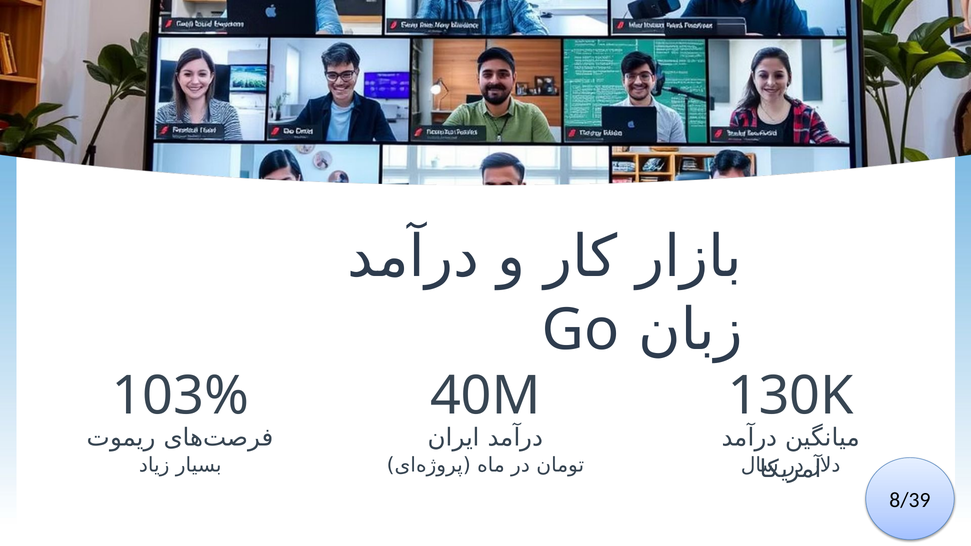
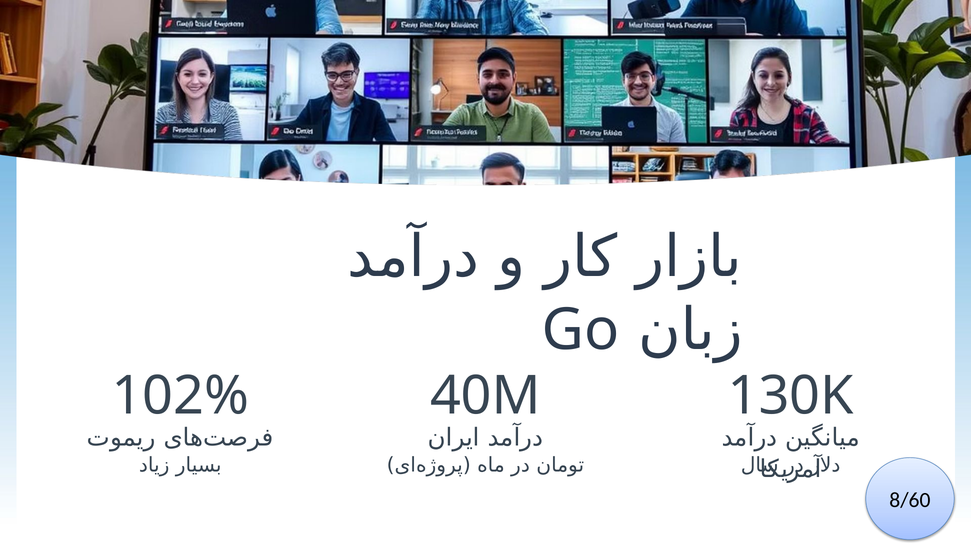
103%: 103% -> 102%
8/39: 8/39 -> 8/60
